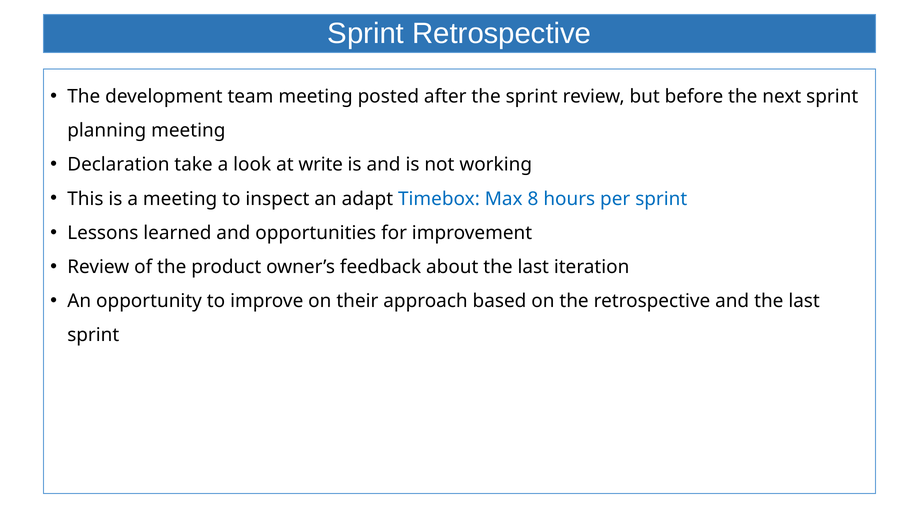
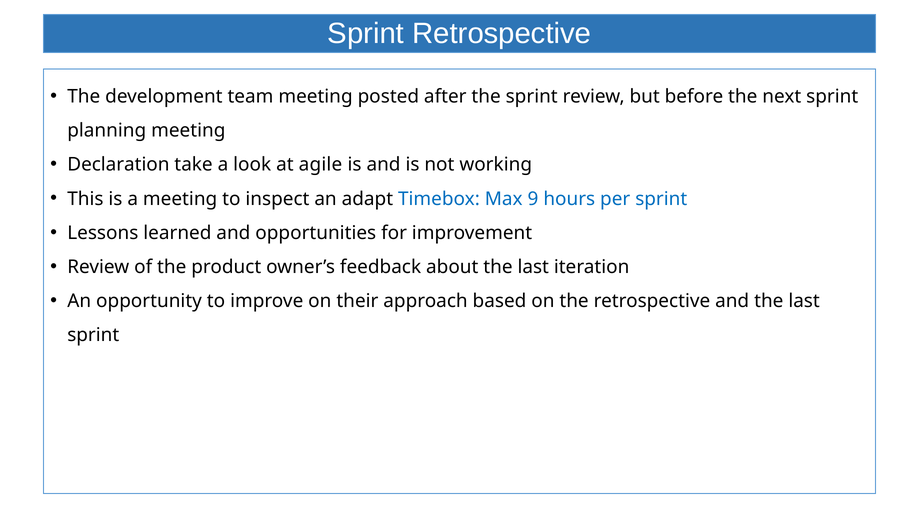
write: write -> agile
8: 8 -> 9
